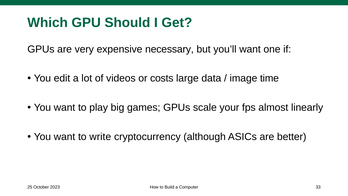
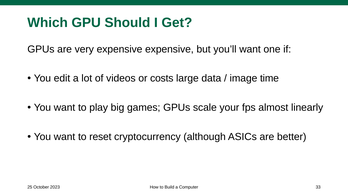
expensive necessary: necessary -> expensive
write: write -> reset
